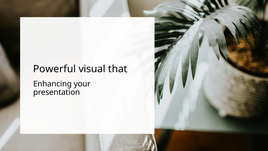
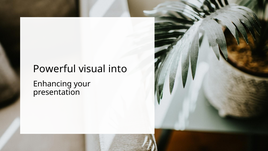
that: that -> into
